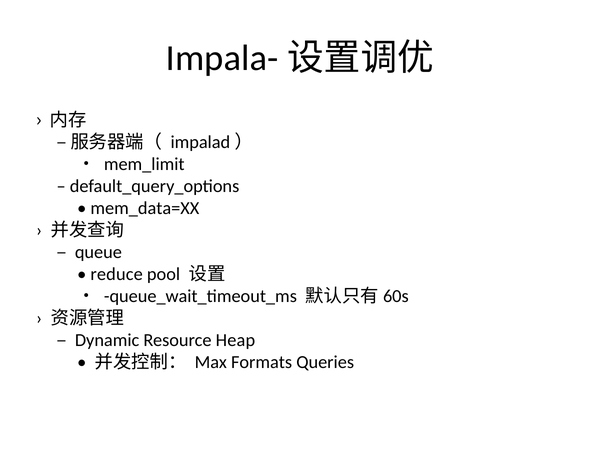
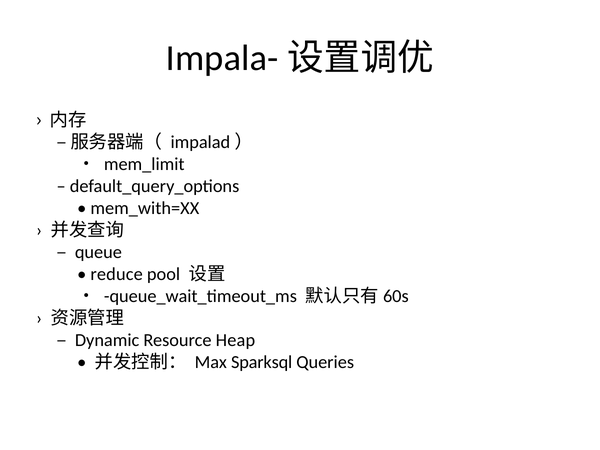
mem_data=XX: mem_data=XX -> mem_with=XX
Formats: Formats -> Sparksql
